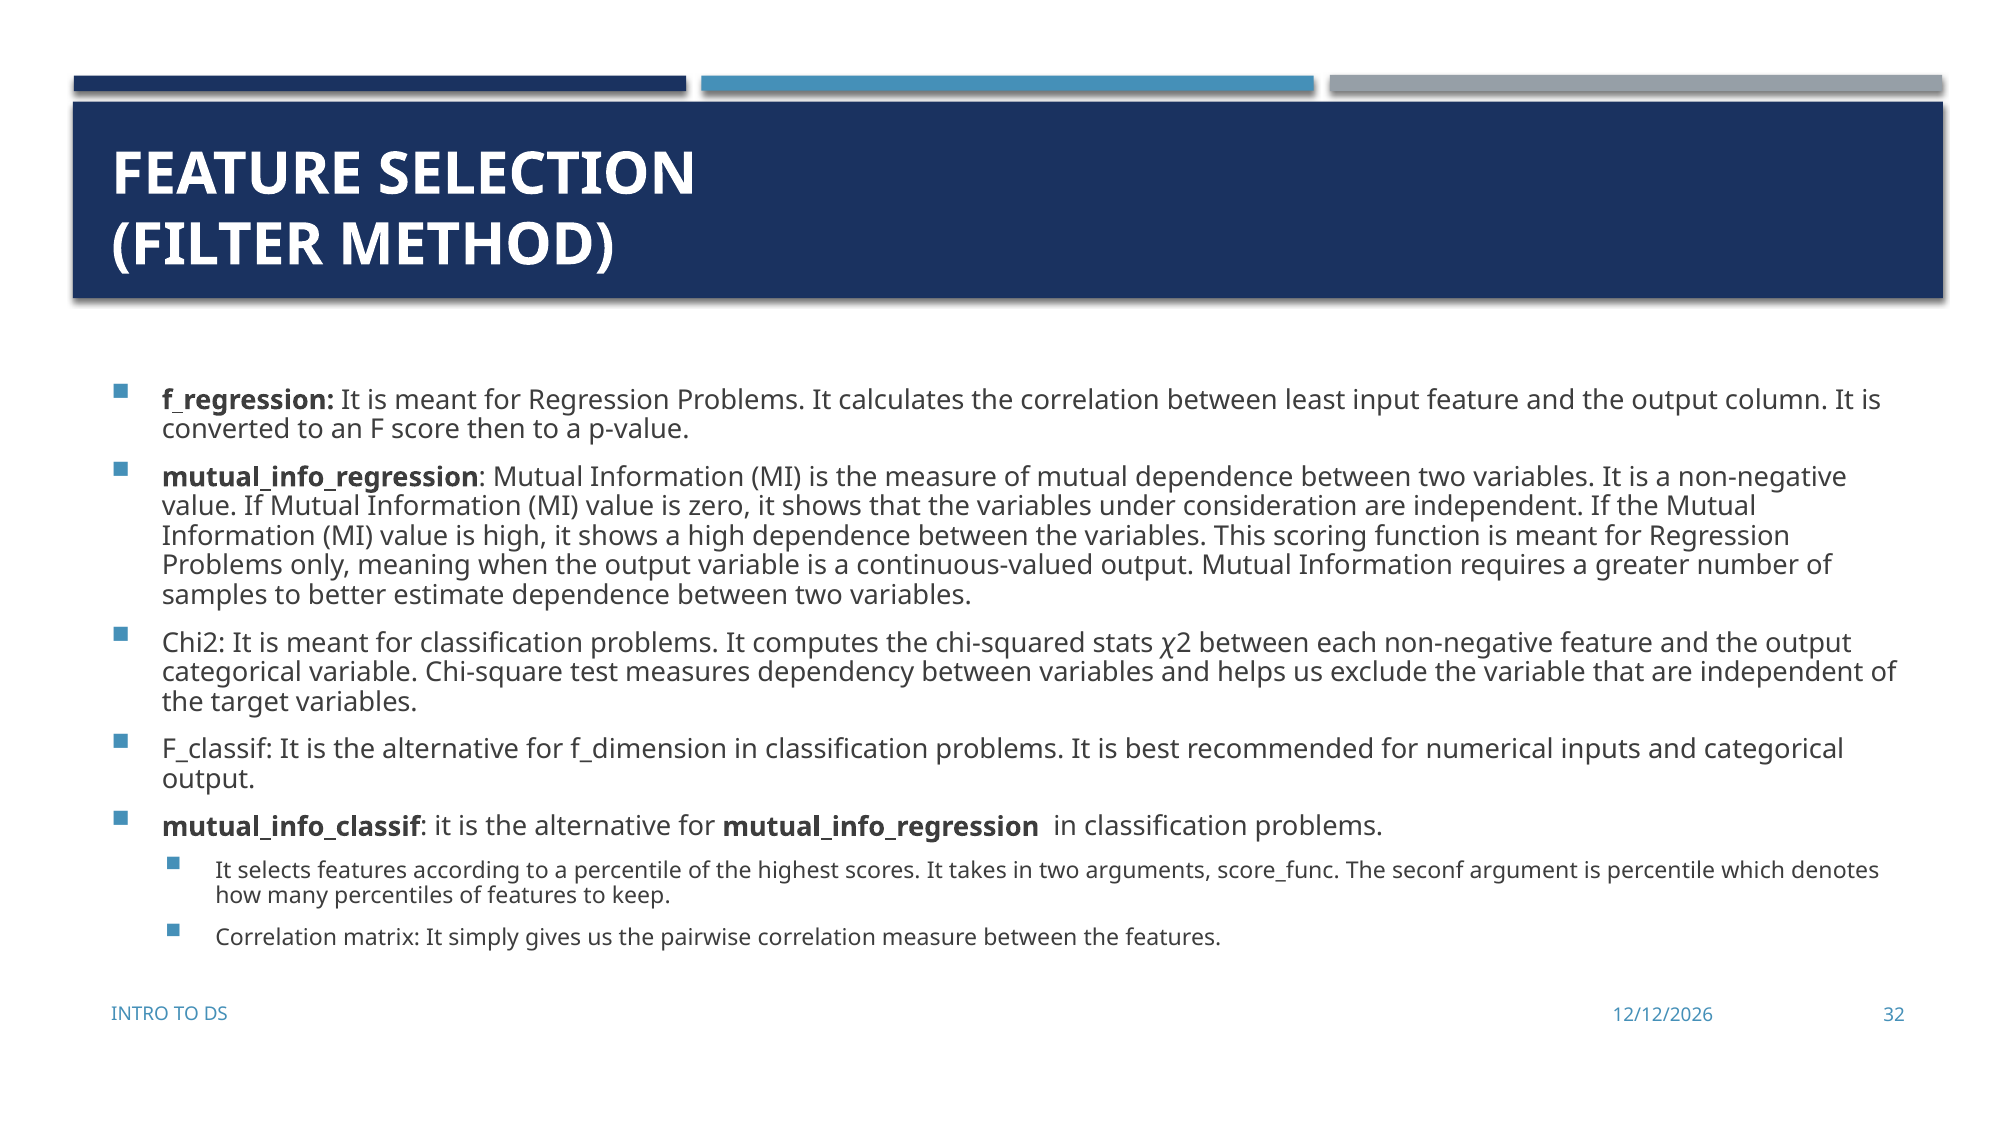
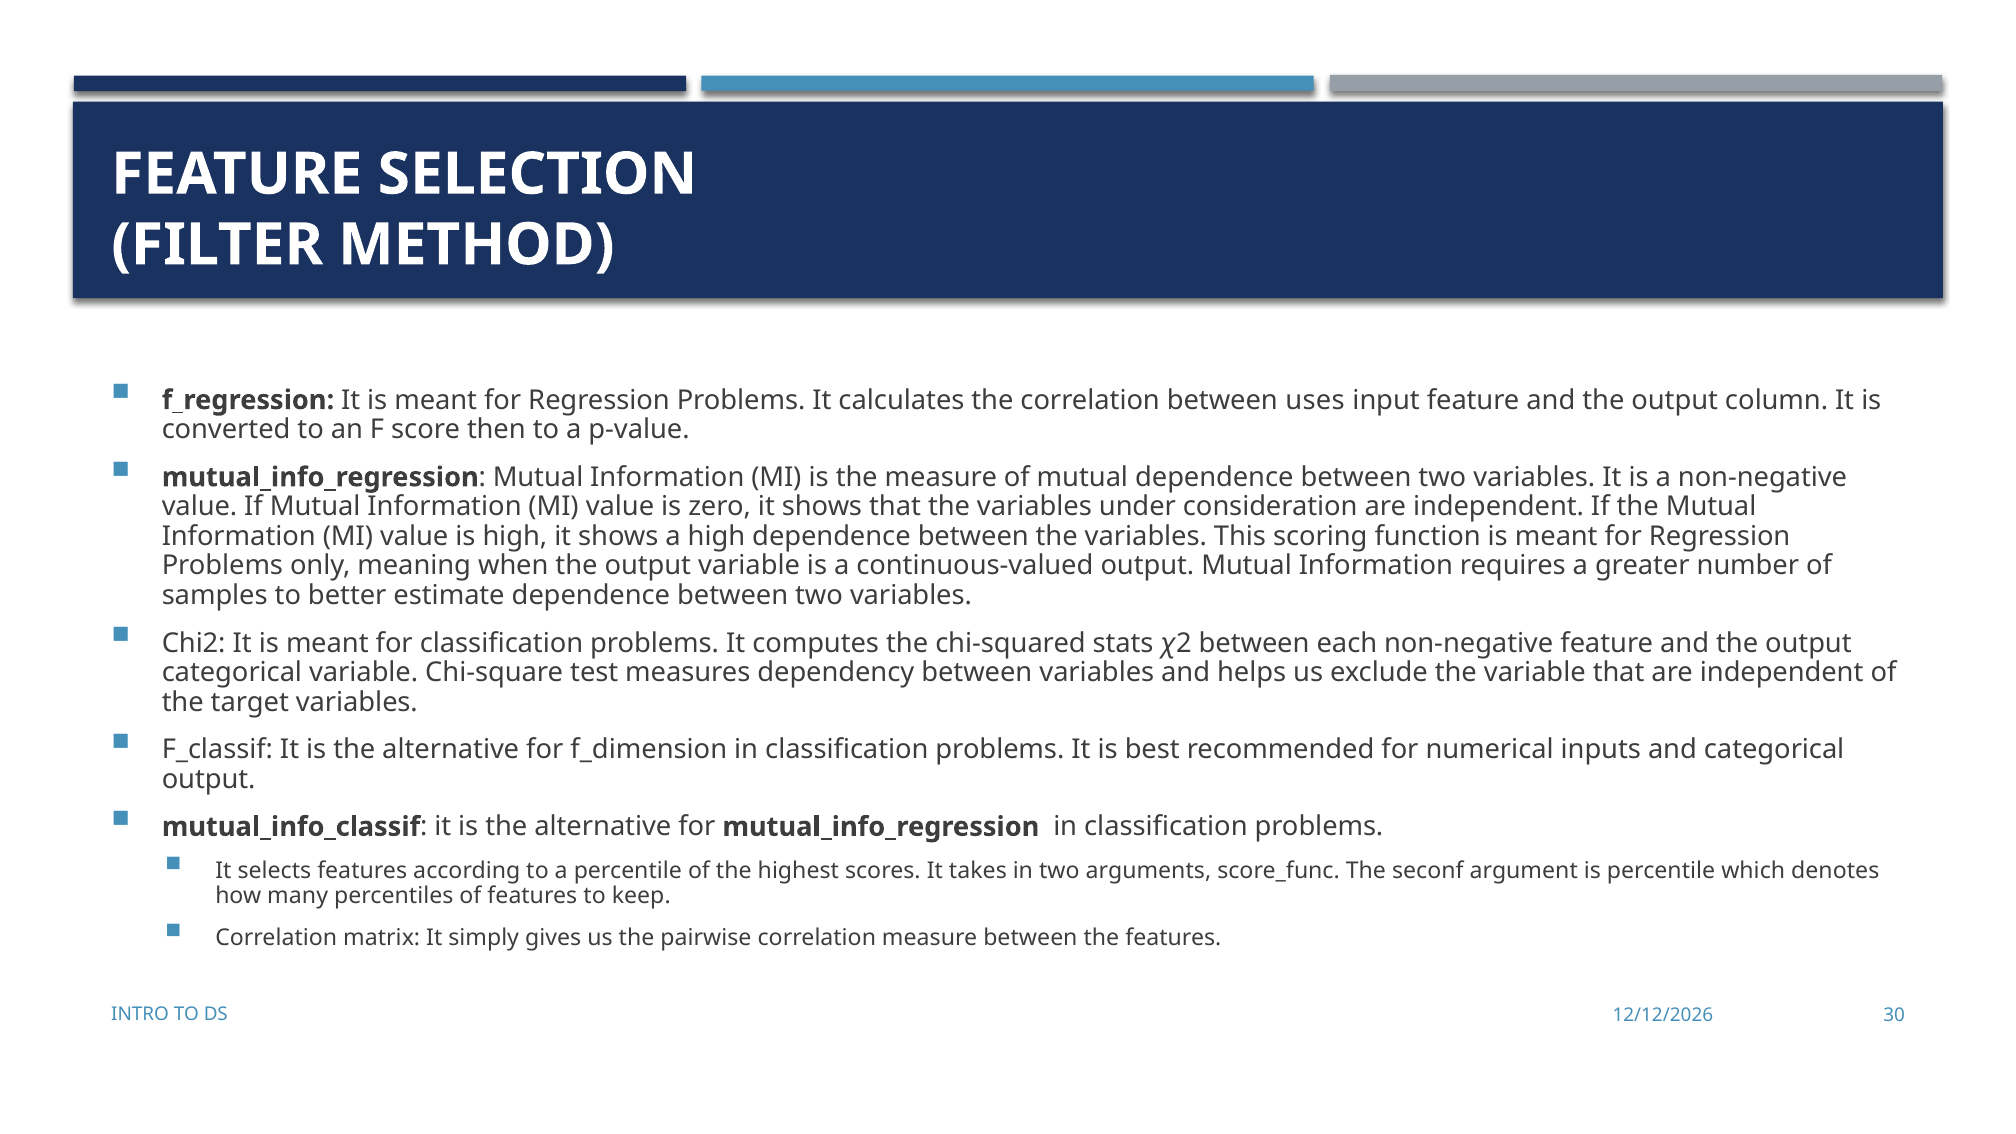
least: least -> uses
32: 32 -> 30
